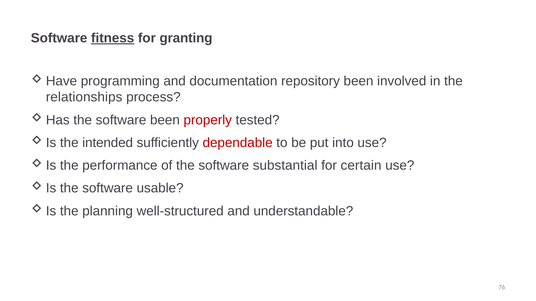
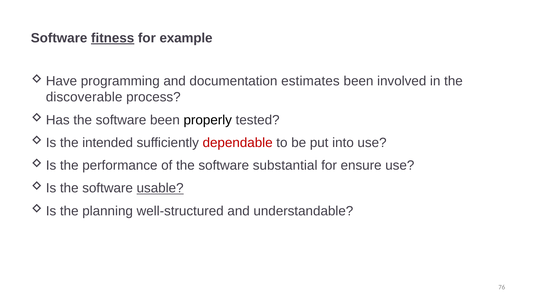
granting: granting -> example
repository: repository -> estimates
relationships: relationships -> discoverable
properly colour: red -> black
certain: certain -> ensure
usable underline: none -> present
